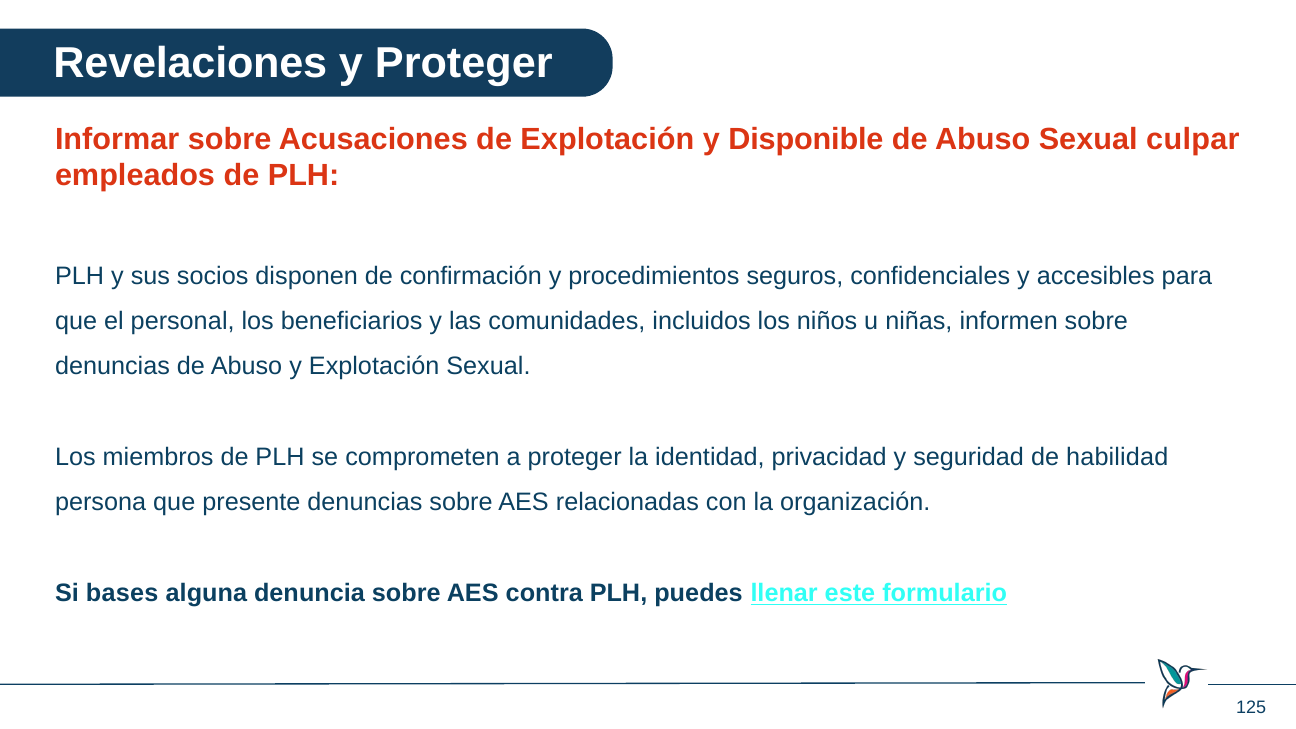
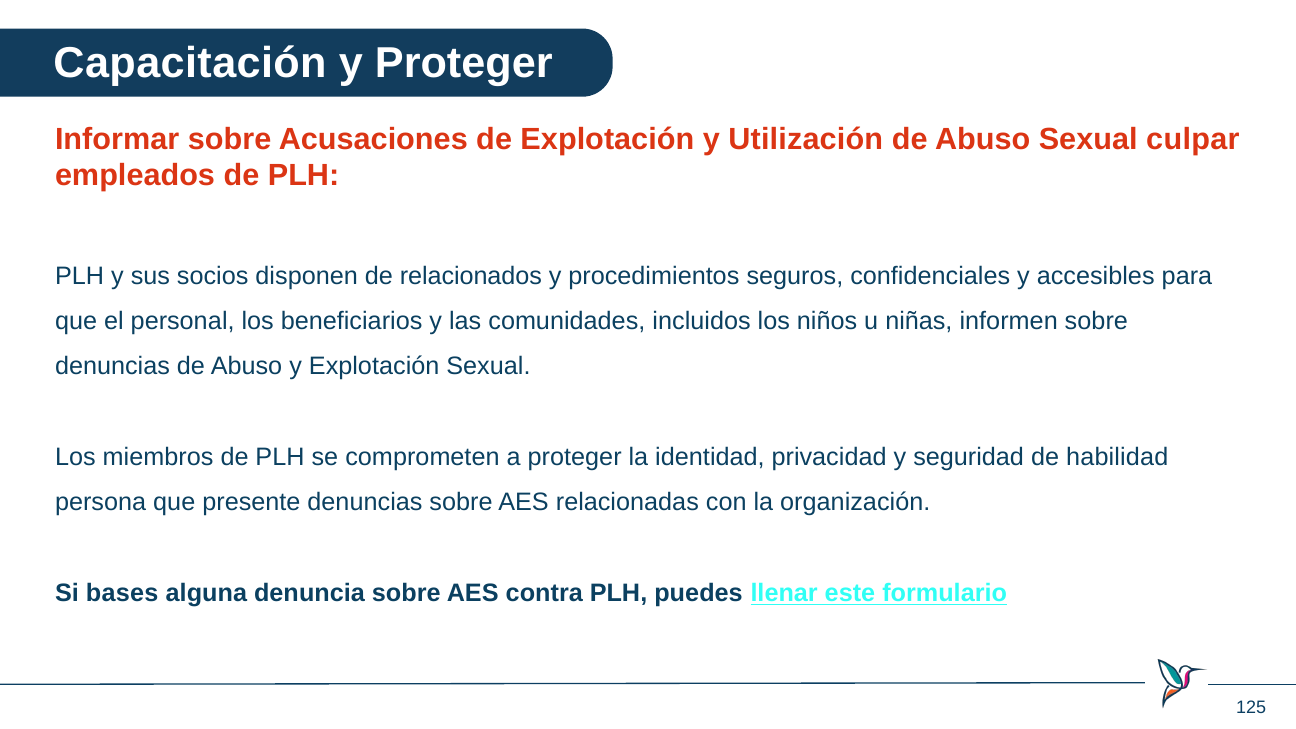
Revelaciones: Revelaciones -> Capacitación
Disponible: Disponible -> Utilización
confirmación: confirmación -> relacionados
